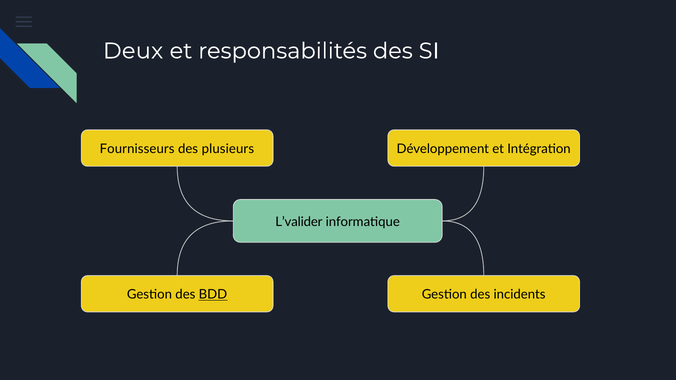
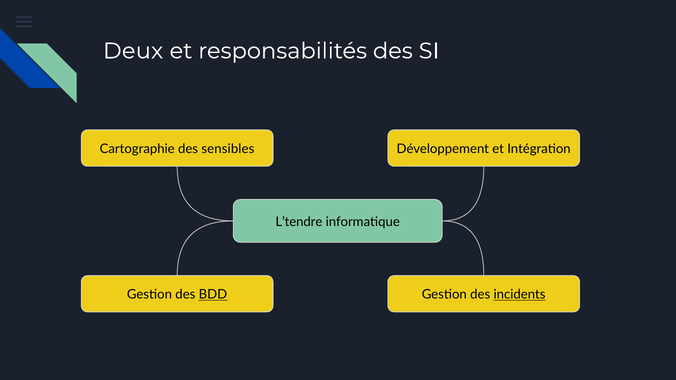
Fournisseurs: Fournisseurs -> Cartographie
plusieurs: plusieurs -> sensibles
L’valider: L’valider -> L’tendre
incidents underline: none -> present
